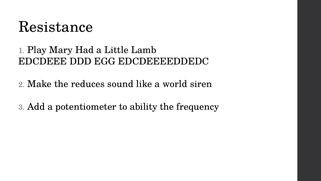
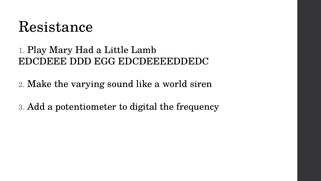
reduces: reduces -> varying
ability: ability -> digital
